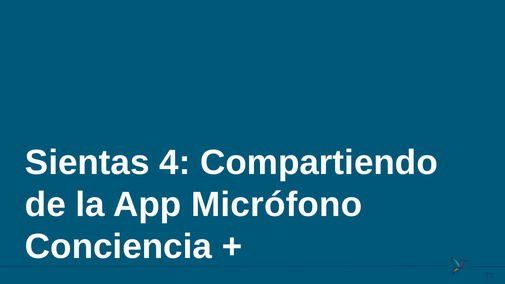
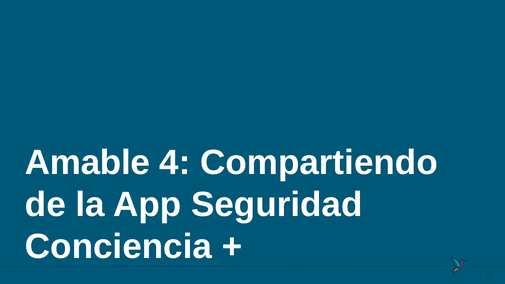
Sientas: Sientas -> Amable
Micrófono: Micrófono -> Seguridad
